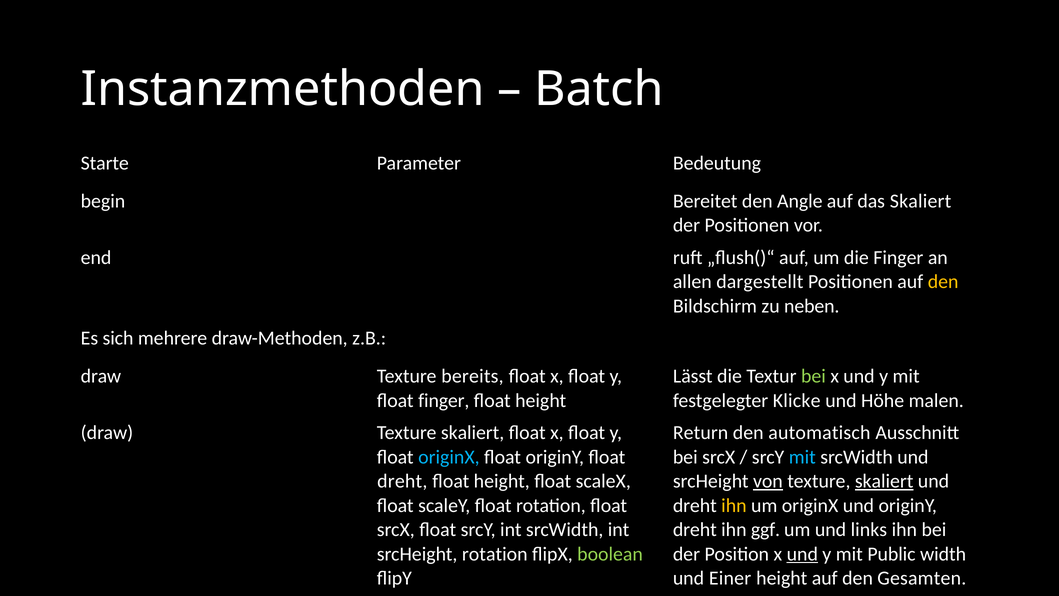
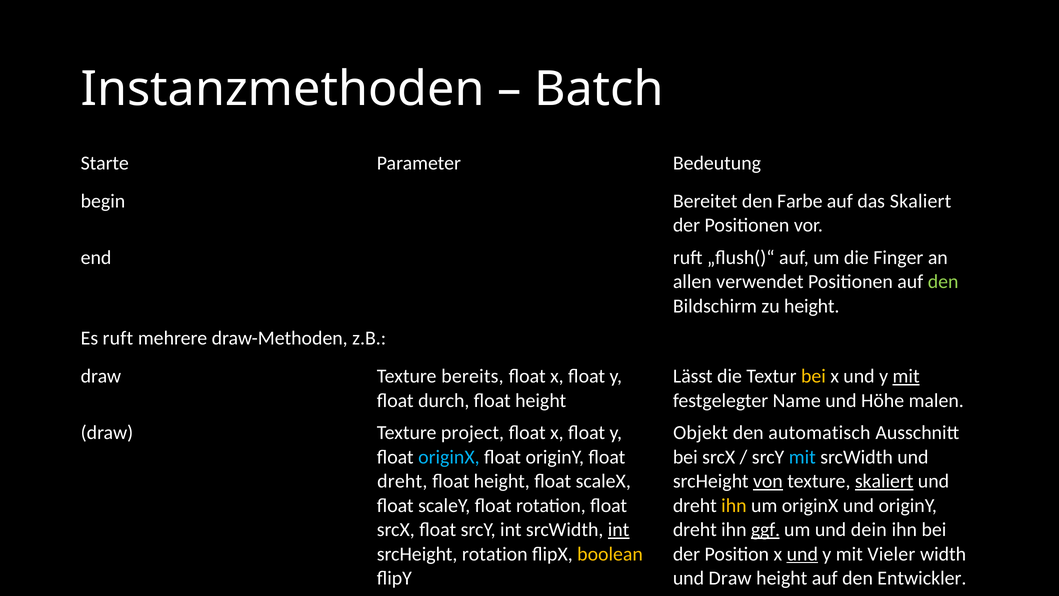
Angle: Angle -> Farbe
dargestellt: dargestellt -> verwendet
den at (943, 282) colour: yellow -> light green
zu neben: neben -> height
Es sich: sich -> ruft
bei at (813, 376) colour: light green -> yellow
mit at (906, 376) underline: none -> present
float finger: finger -> durch
Klicke: Klicke -> Name
draw Texture skaliert: skaliert -> project
Return: Return -> Objekt
int at (619, 529) underline: none -> present
ggf underline: none -> present
links: links -> dein
boolean colour: light green -> yellow
Public: Public -> Vieler
und Einer: Einer -> Draw
Gesamten: Gesamten -> Entwickler
